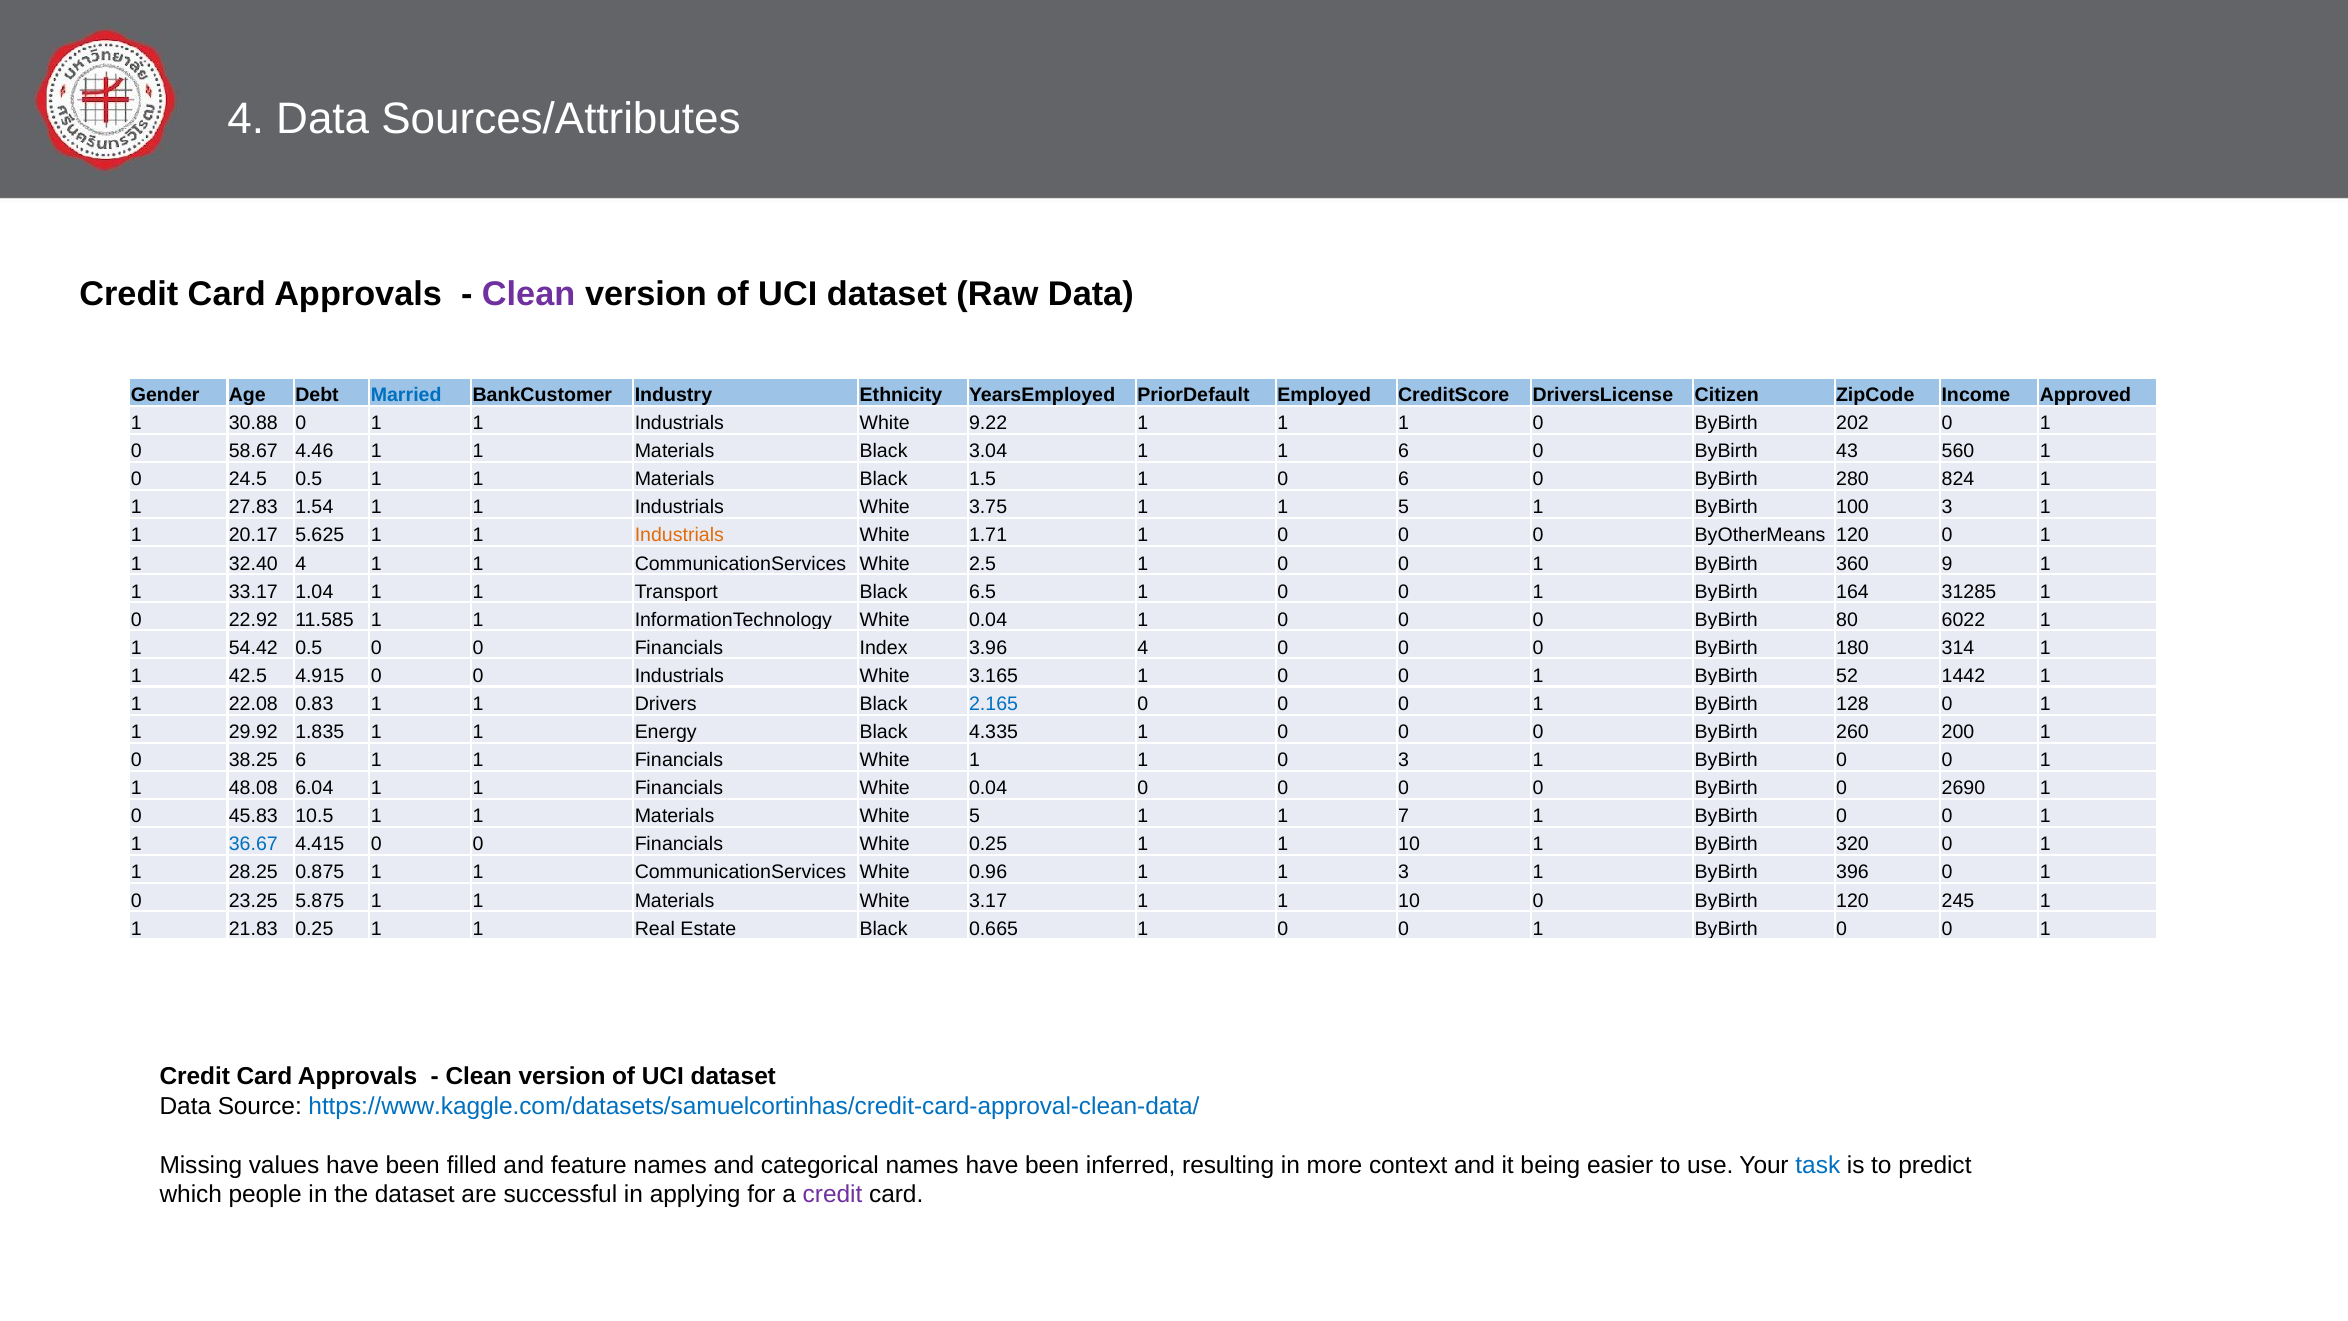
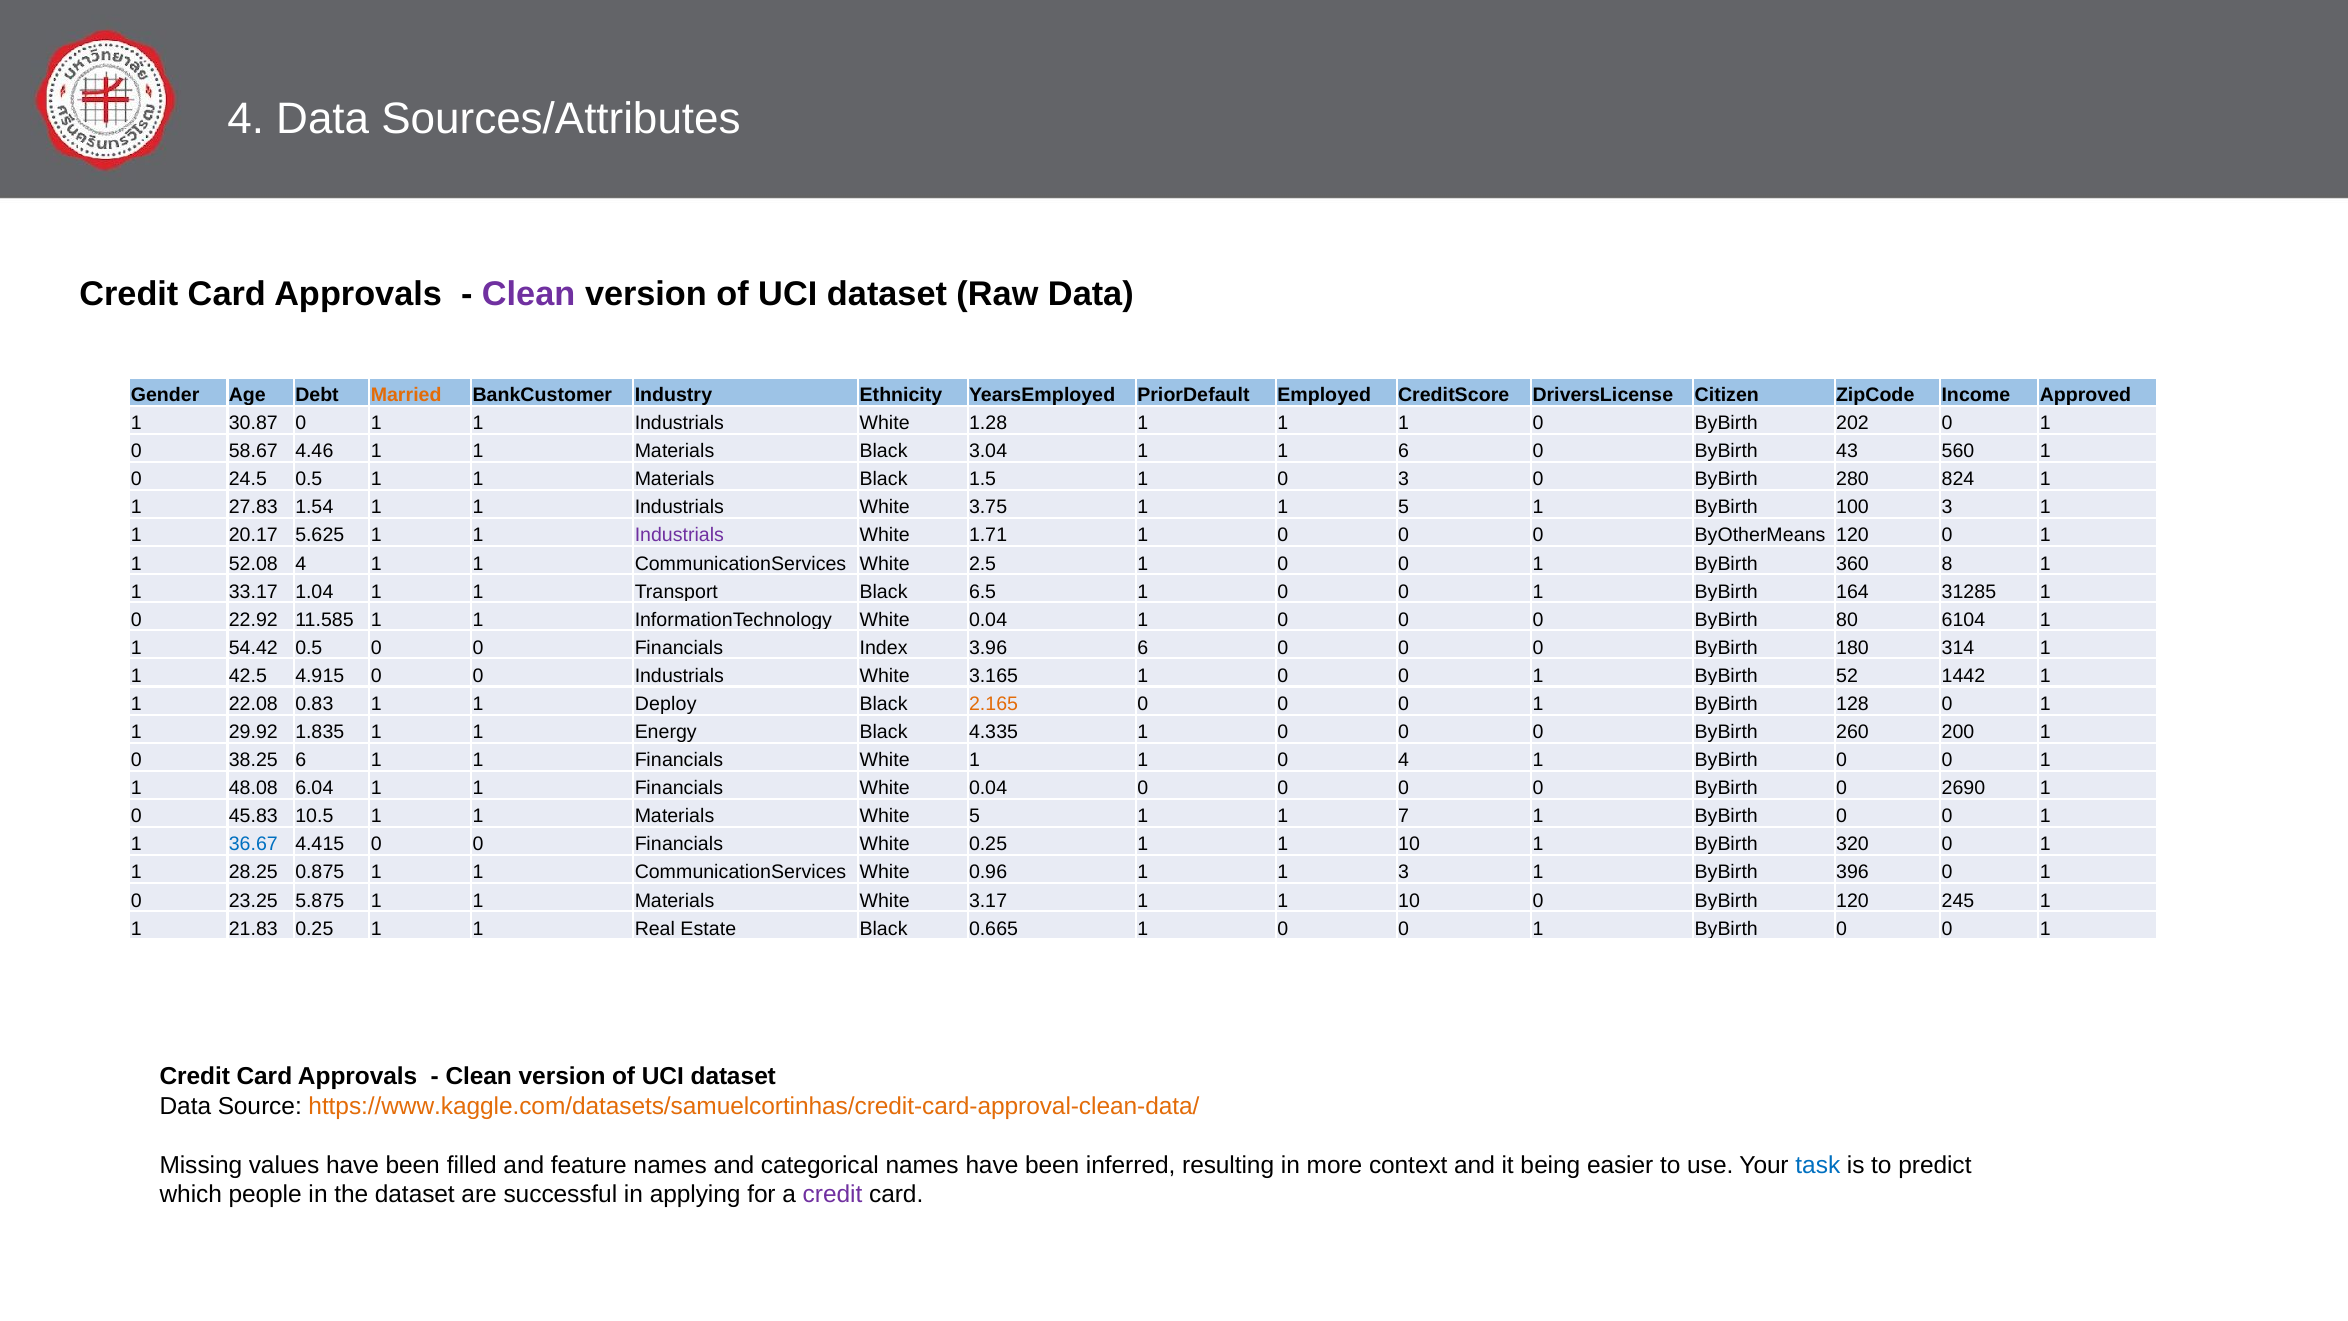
Married colour: blue -> orange
30.88: 30.88 -> 30.87
9.22: 9.22 -> 1.28
0 6: 6 -> 3
Industrials at (679, 535) colour: orange -> purple
32.40: 32.40 -> 52.08
9: 9 -> 8
6022: 6022 -> 6104
3.96 4: 4 -> 6
Drivers: Drivers -> Deploy
2.165 colour: blue -> orange
0 3: 3 -> 4
https://www.kaggle.com/datasets/samuelcortinhas/credit-card-approval-clean-data/ colour: blue -> orange
